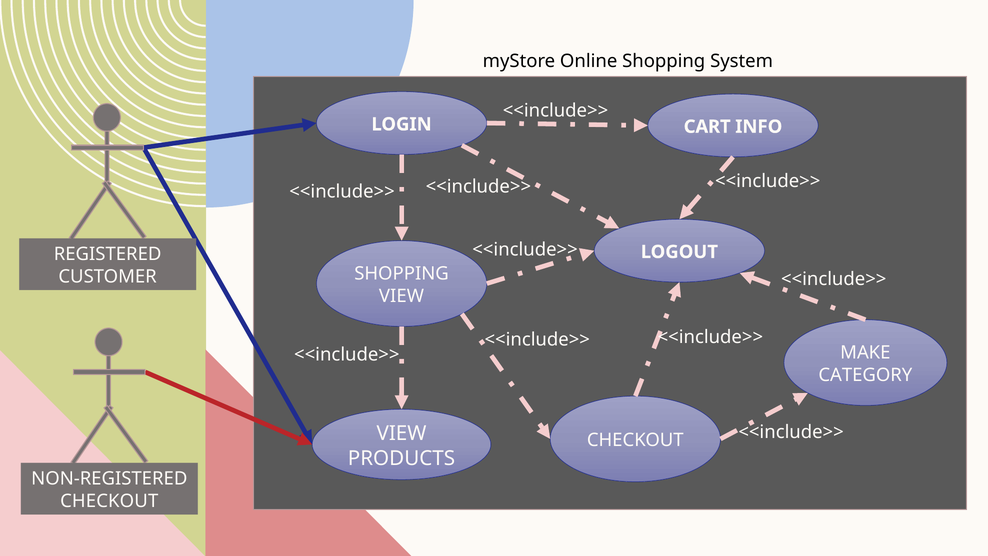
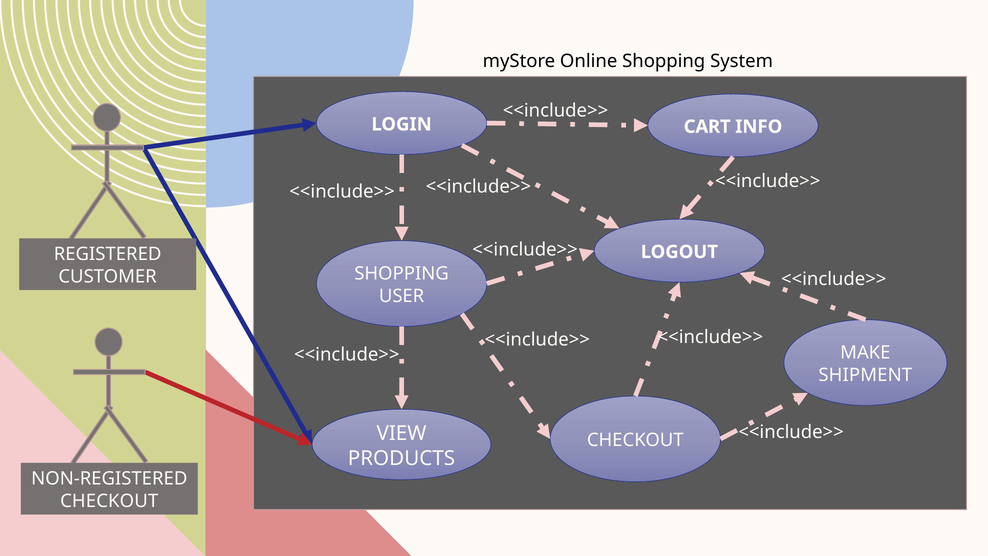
VIEW at (402, 296): VIEW -> USER
CATEGORY: CATEGORY -> SHIPMENT
